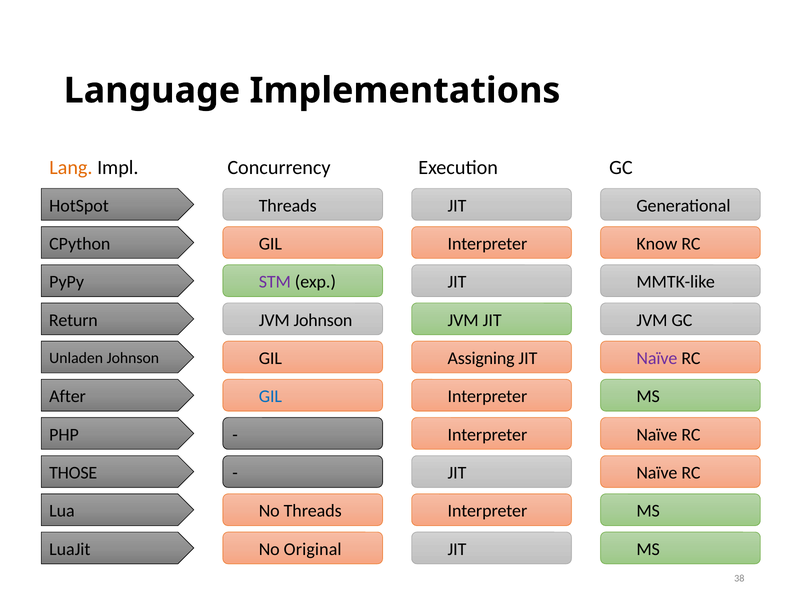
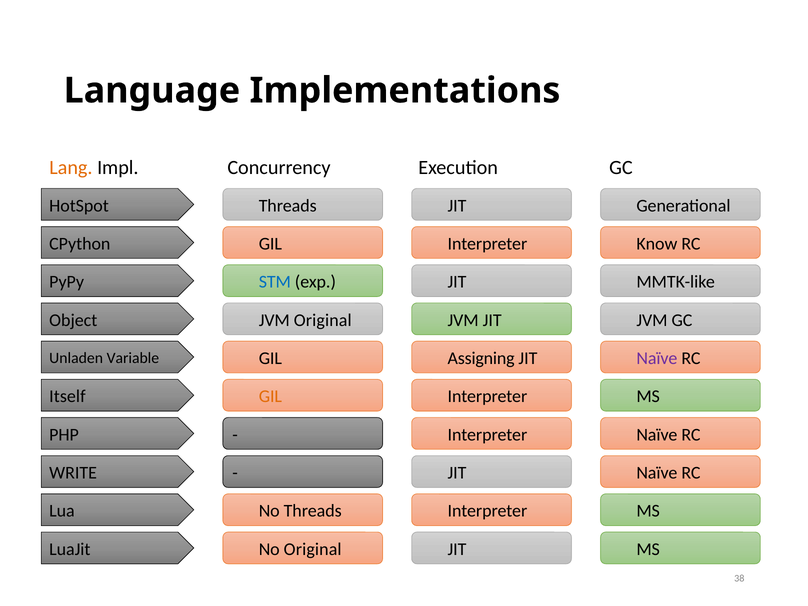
STM colour: purple -> blue
Johnson at (323, 320): Johnson -> Original
Return: Return -> Object
Unladen Johnson: Johnson -> Variable
GIL at (270, 396) colour: blue -> orange
After: After -> Itself
THOSE: THOSE -> WRITE
